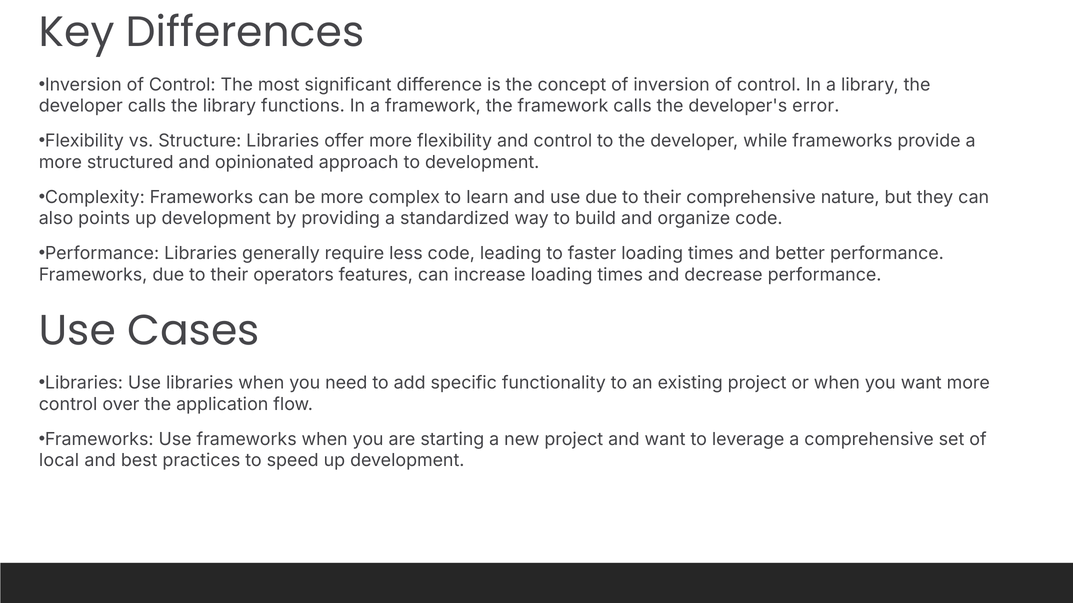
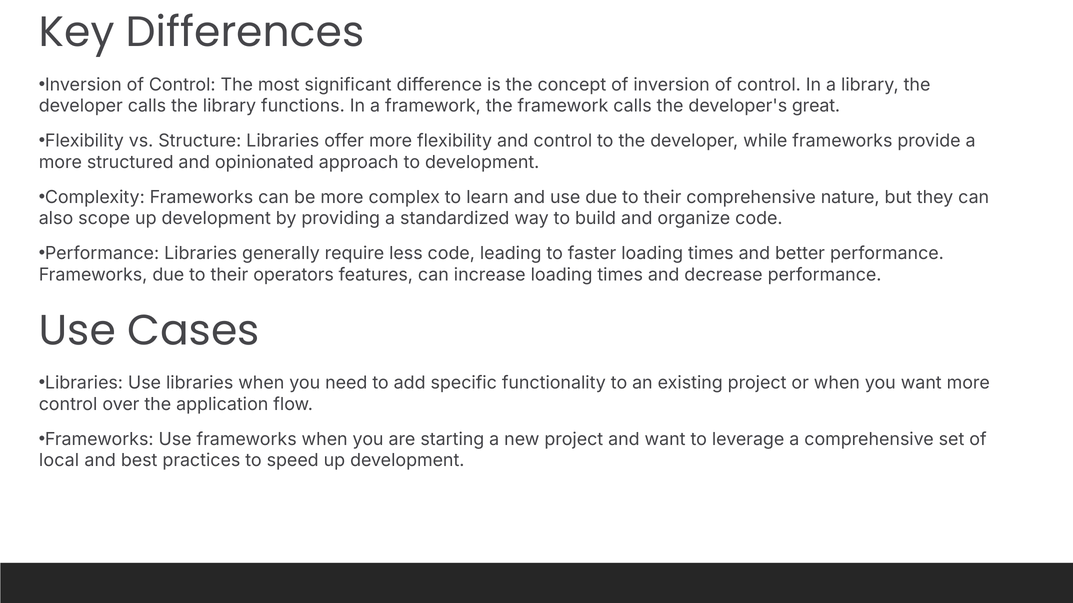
error: error -> great
points: points -> scope
